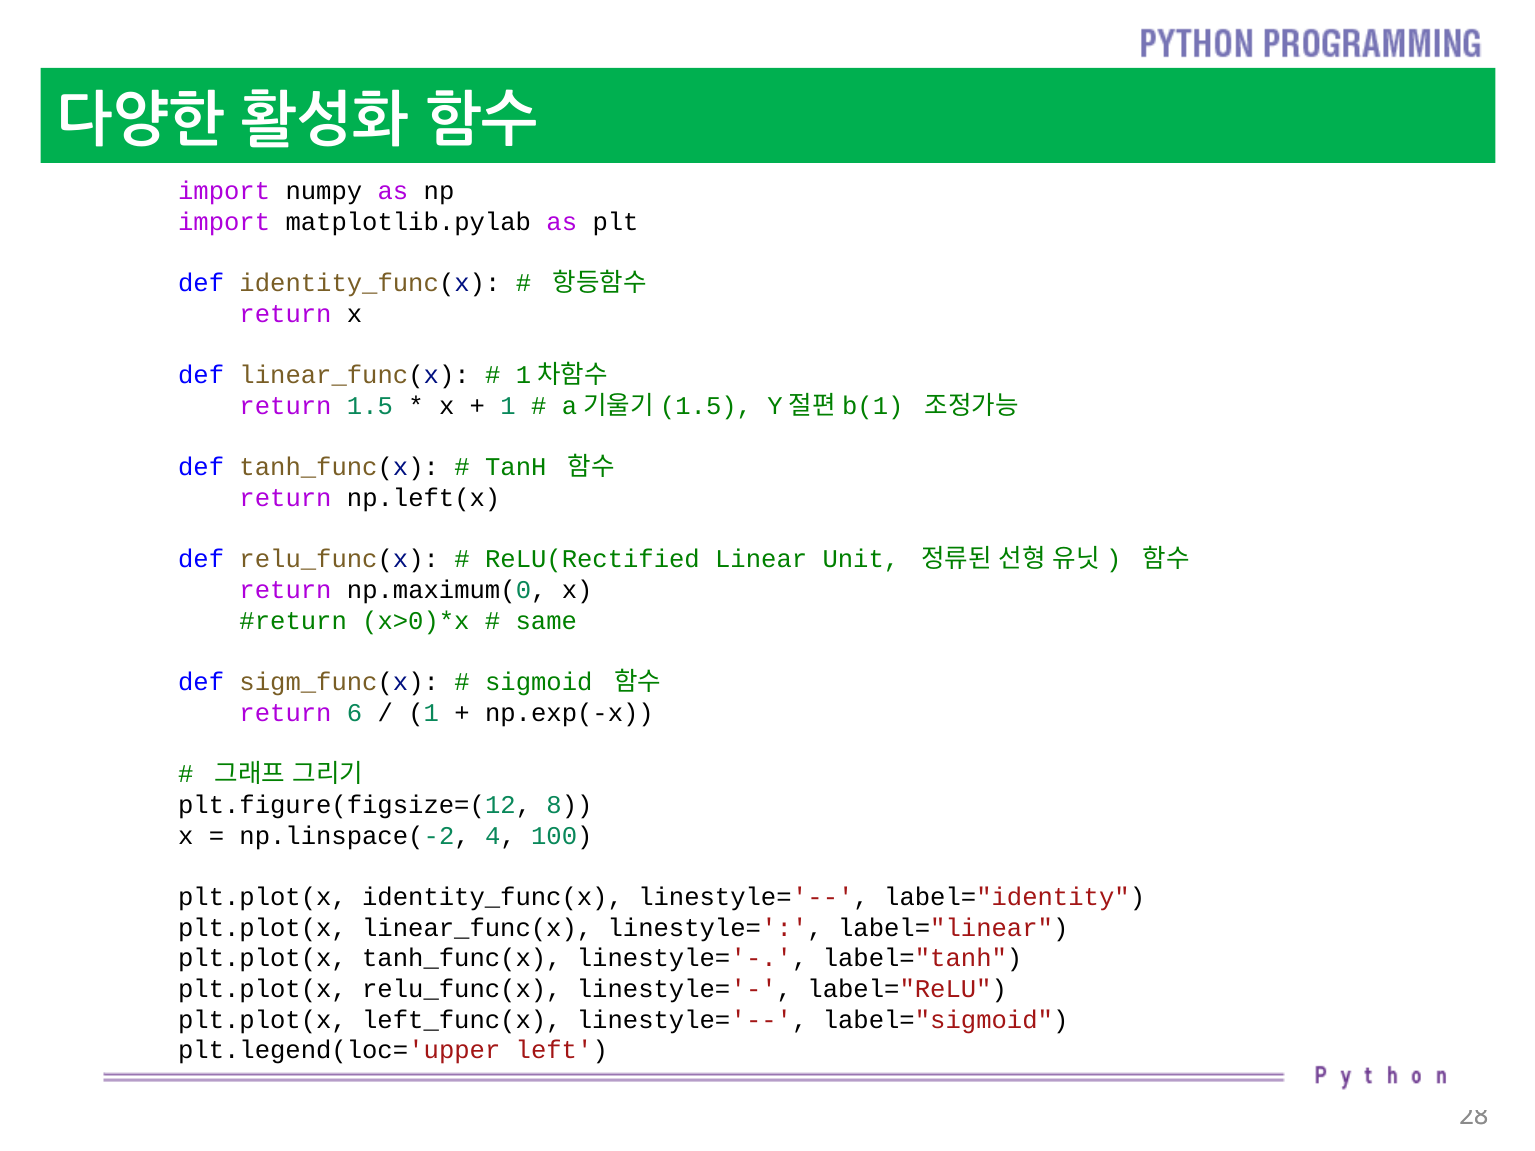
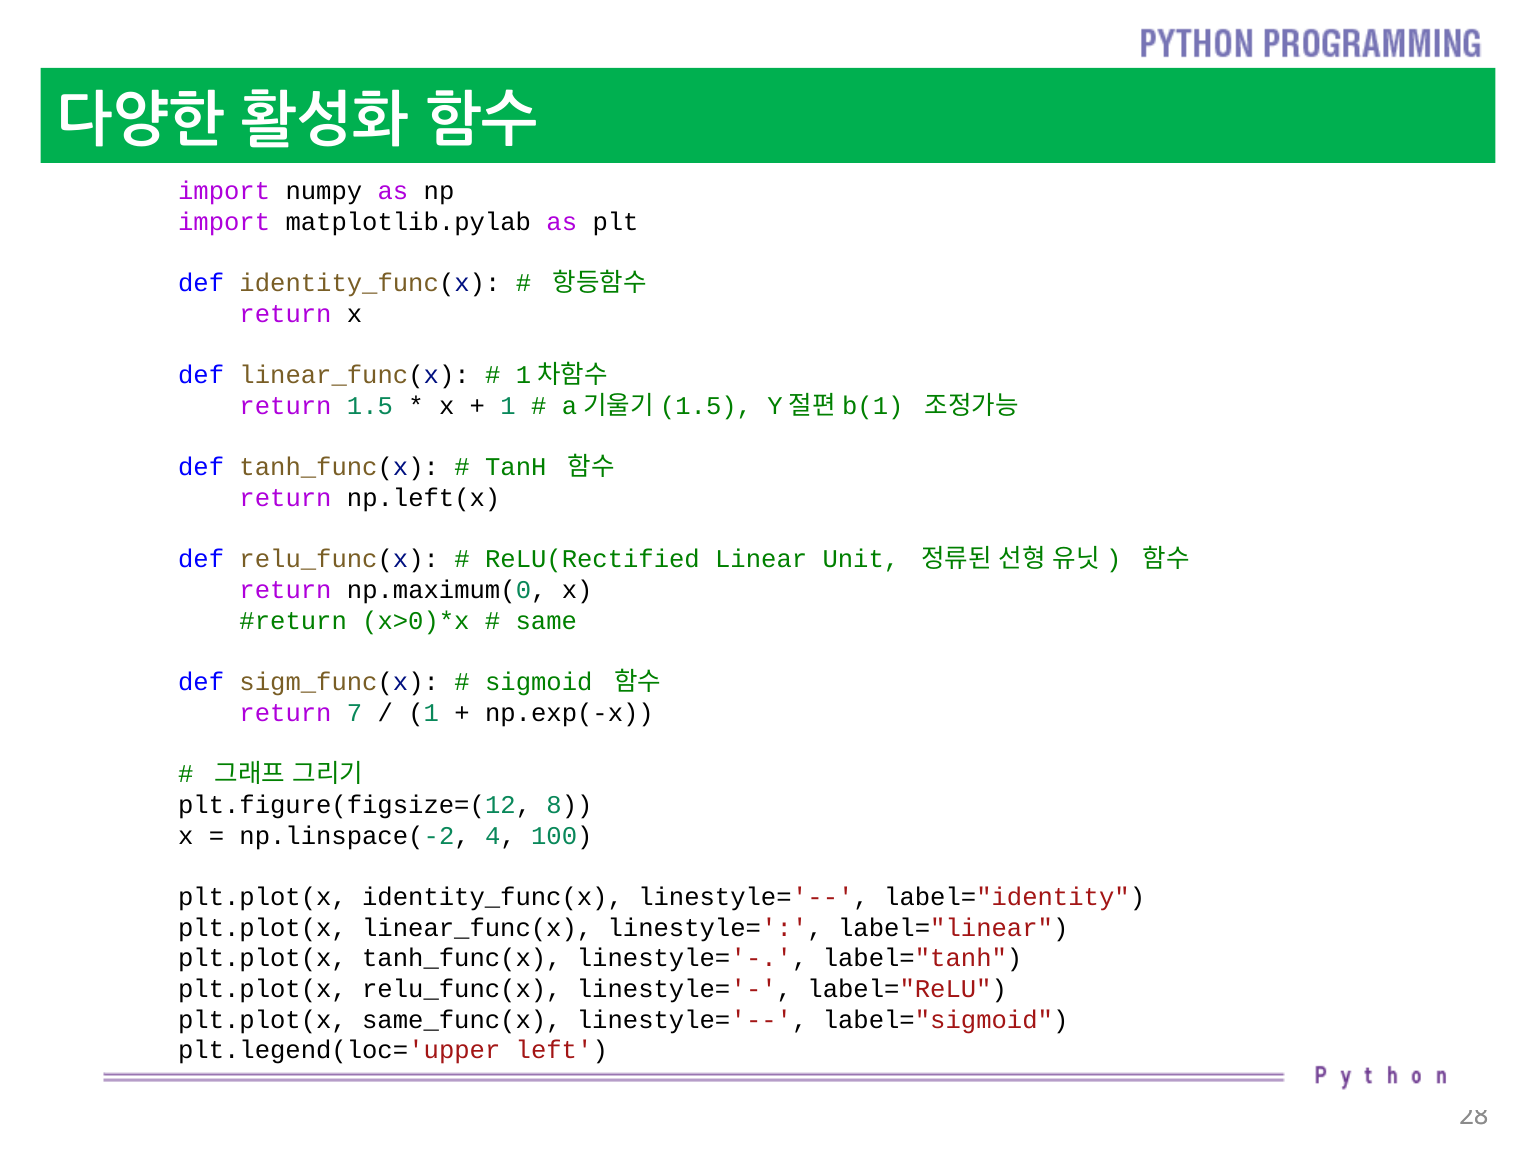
6: 6 -> 7
left_func(x: left_func(x -> same_func(x
